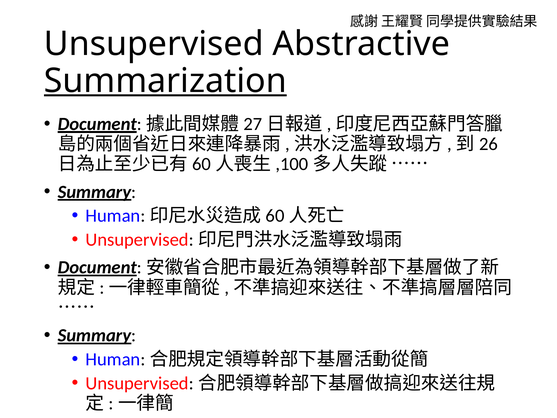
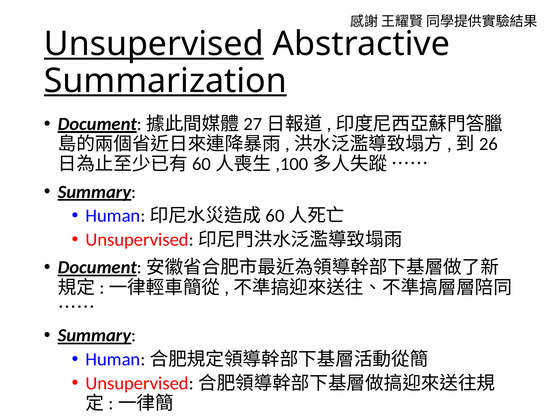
Unsupervised underline: none -> present
